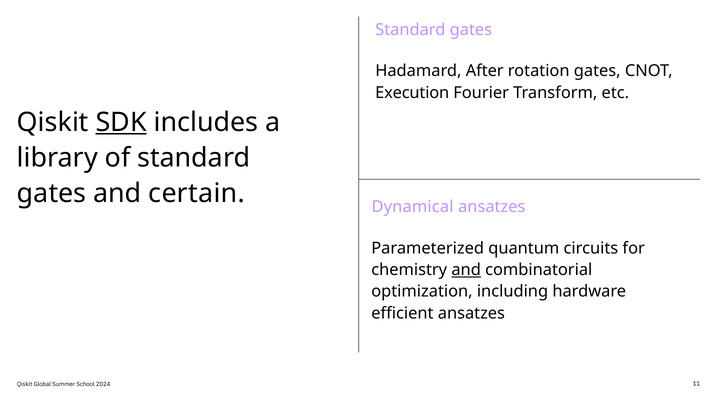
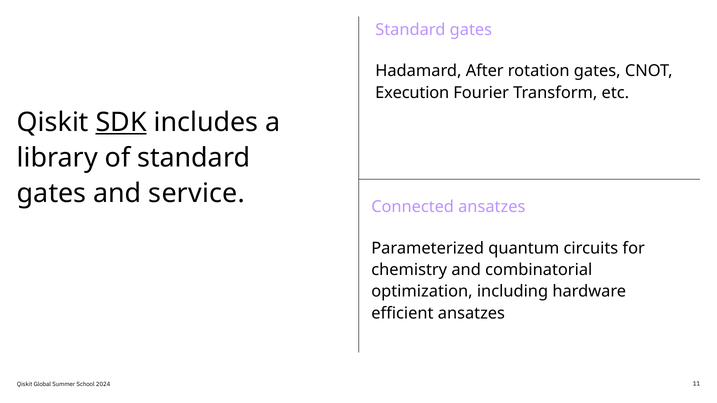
certain: certain -> service
Dynamical: Dynamical -> Connected
and at (466, 270) underline: present -> none
